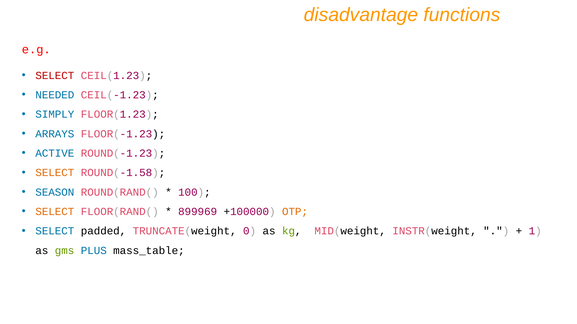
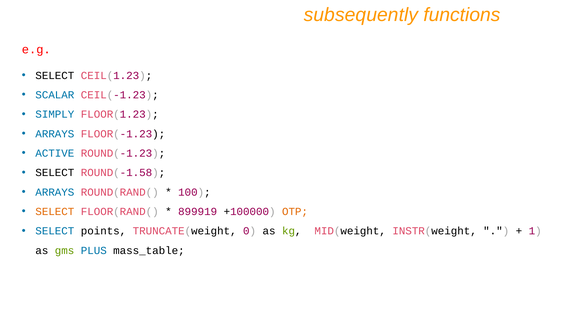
disadvantage: disadvantage -> subsequently
SELECT at (55, 76) colour: red -> black
NEEDED: NEEDED -> SCALAR
SELECT at (55, 173) colour: orange -> black
SEASON at (55, 192): SEASON -> ARRAYS
899969: 899969 -> 899919
padded: padded -> points
